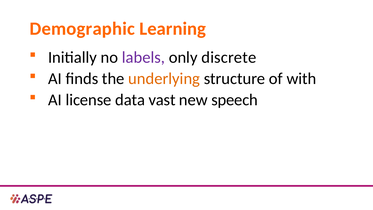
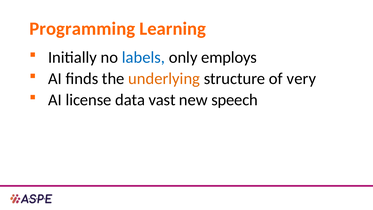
Demographic: Demographic -> Programming
labels colour: purple -> blue
discrete: discrete -> employs
with: with -> very
